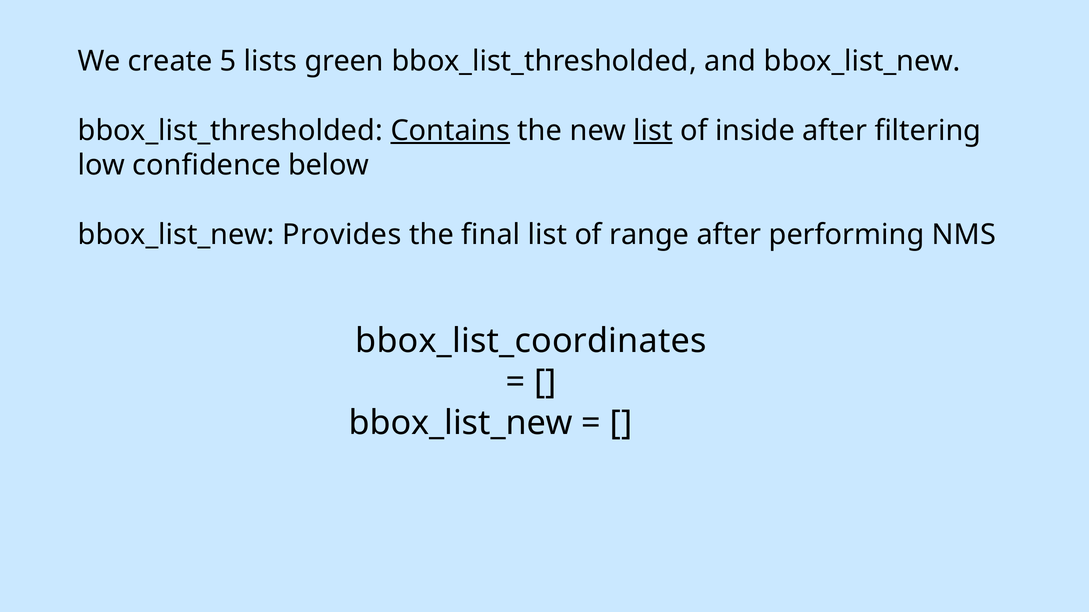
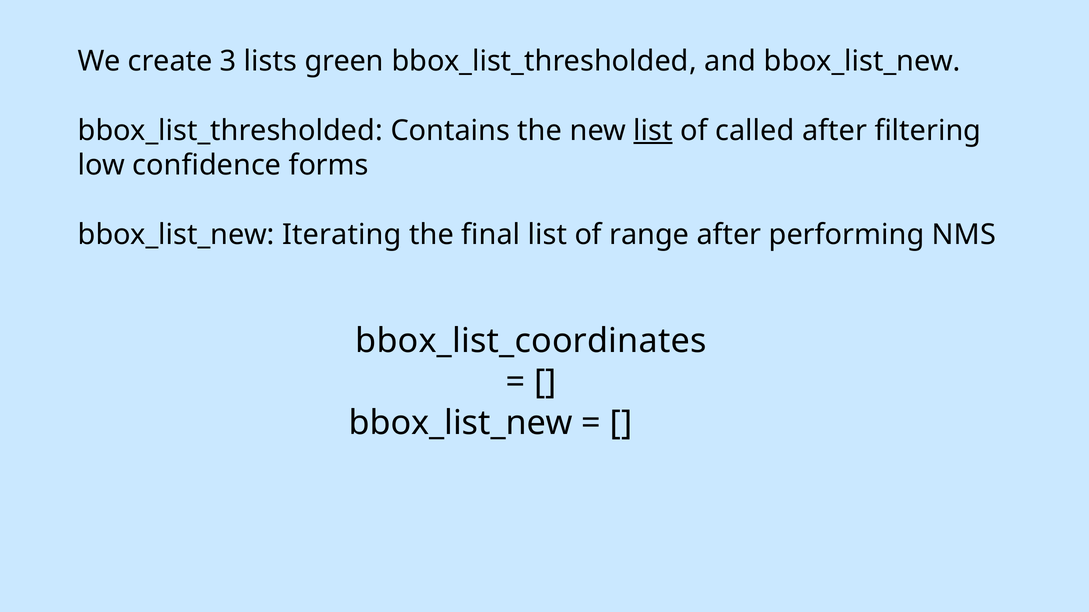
5: 5 -> 3
Contains underline: present -> none
inside: inside -> called
below: below -> forms
Provides: Provides -> Iterating
